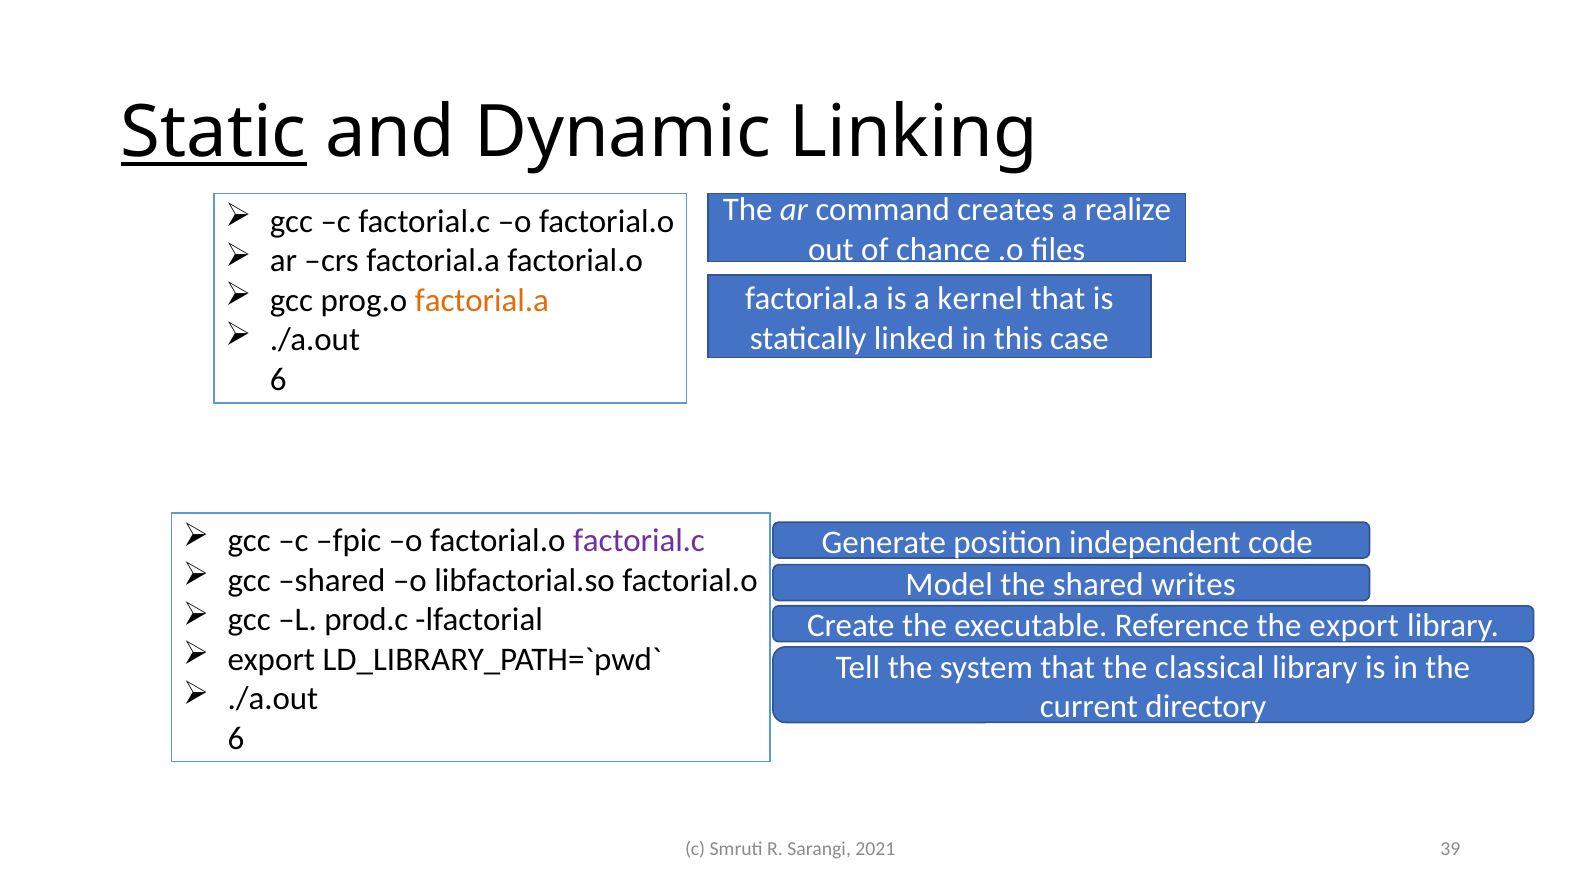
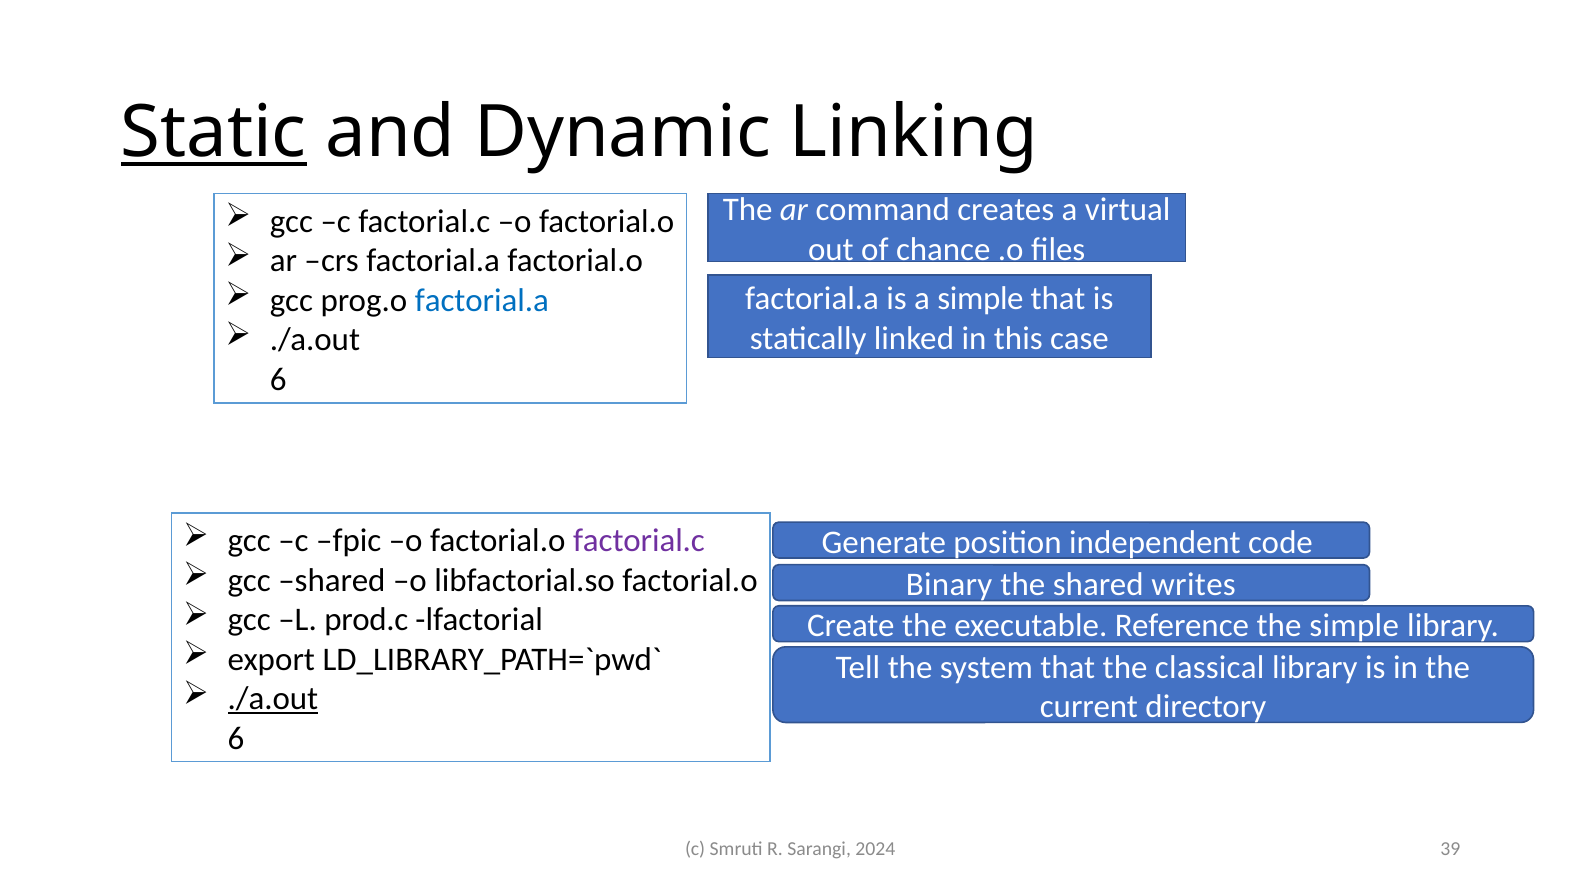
realize: realize -> virtual
factorial.a at (482, 300) colour: orange -> blue
a kernel: kernel -> simple
Model: Model -> Binary
the export: export -> simple
./a.out at (273, 699) underline: none -> present
2021: 2021 -> 2024
